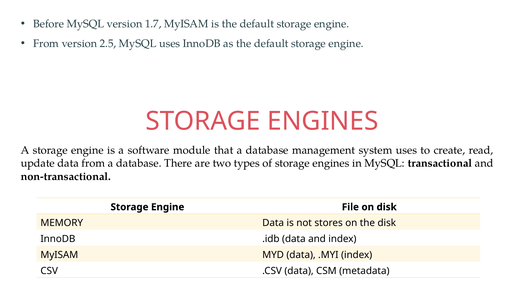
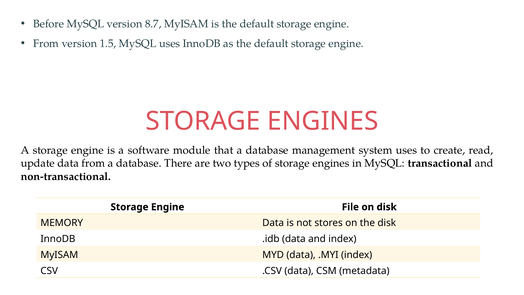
1.7: 1.7 -> 8.7
2.5: 2.5 -> 1.5
